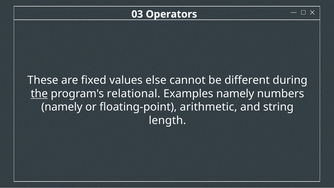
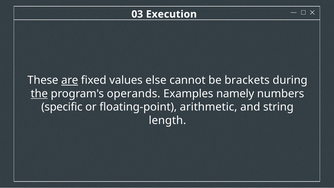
Operators: Operators -> Execution
are underline: none -> present
different: different -> brackets
relational: relational -> operands
namely at (62, 107): namely -> specific
